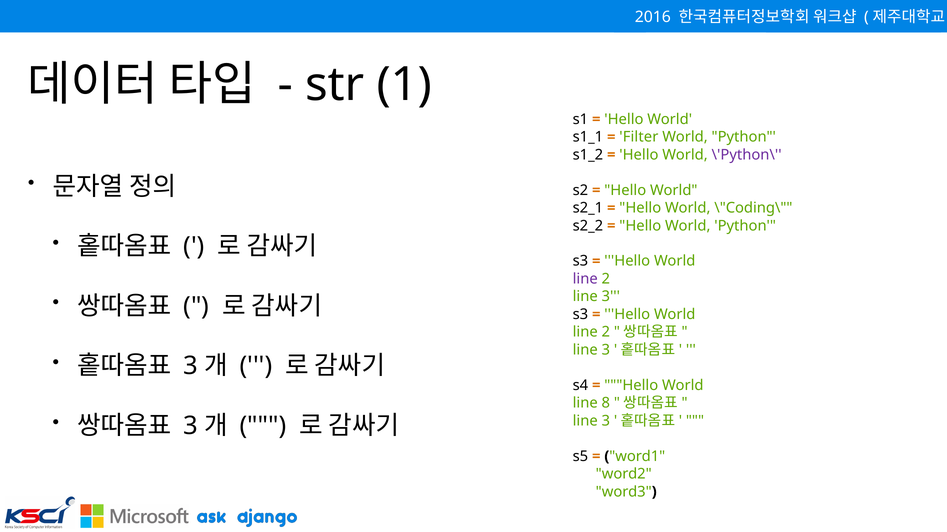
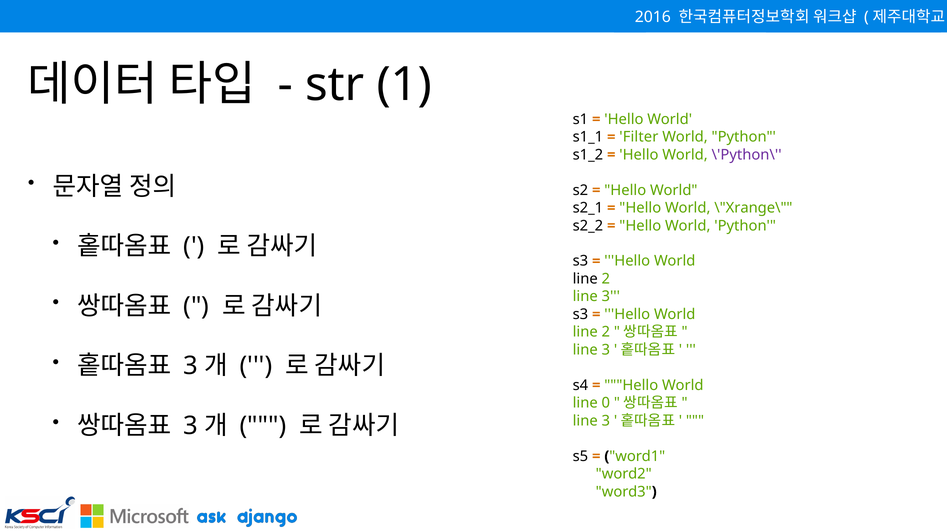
\"Coding\: \"Coding\ -> \"Xrange\
line at (585, 279) colour: purple -> black
8: 8 -> 0
